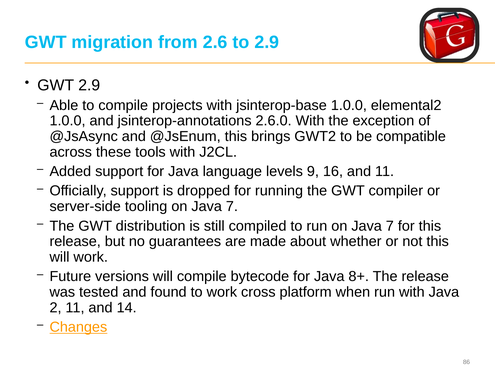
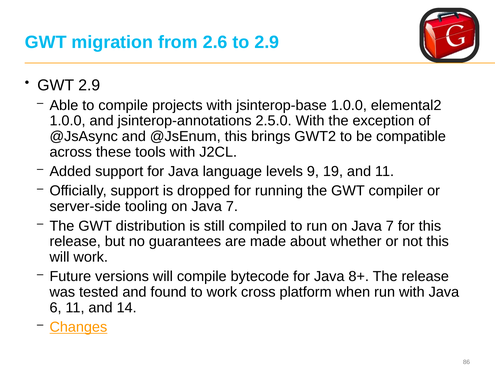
2.6.0: 2.6.0 -> 2.5.0
16: 16 -> 19
2: 2 -> 6
